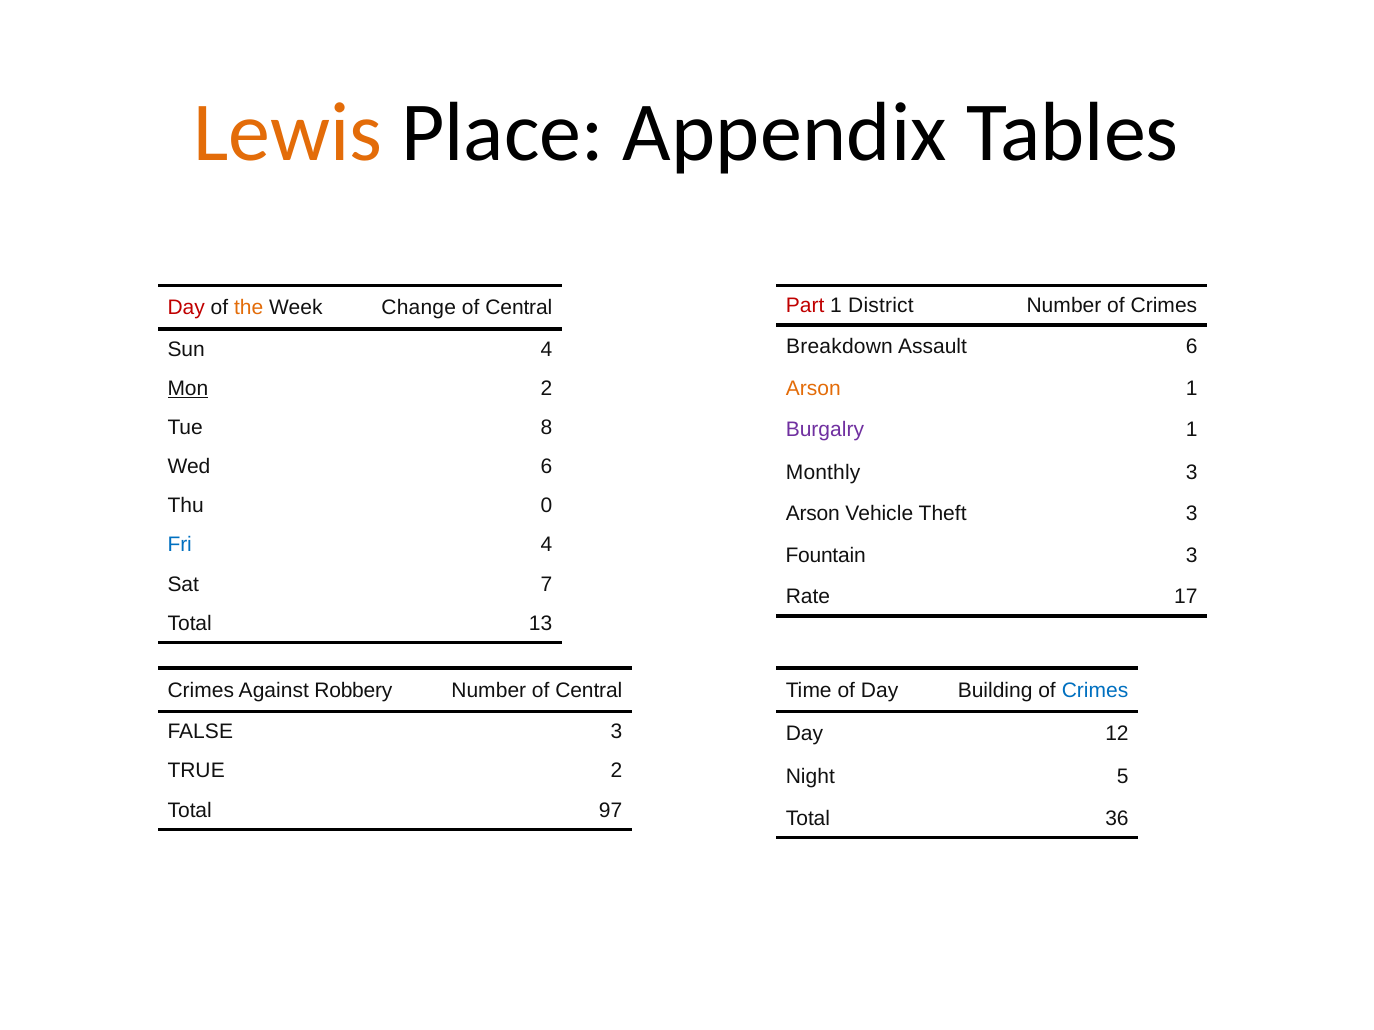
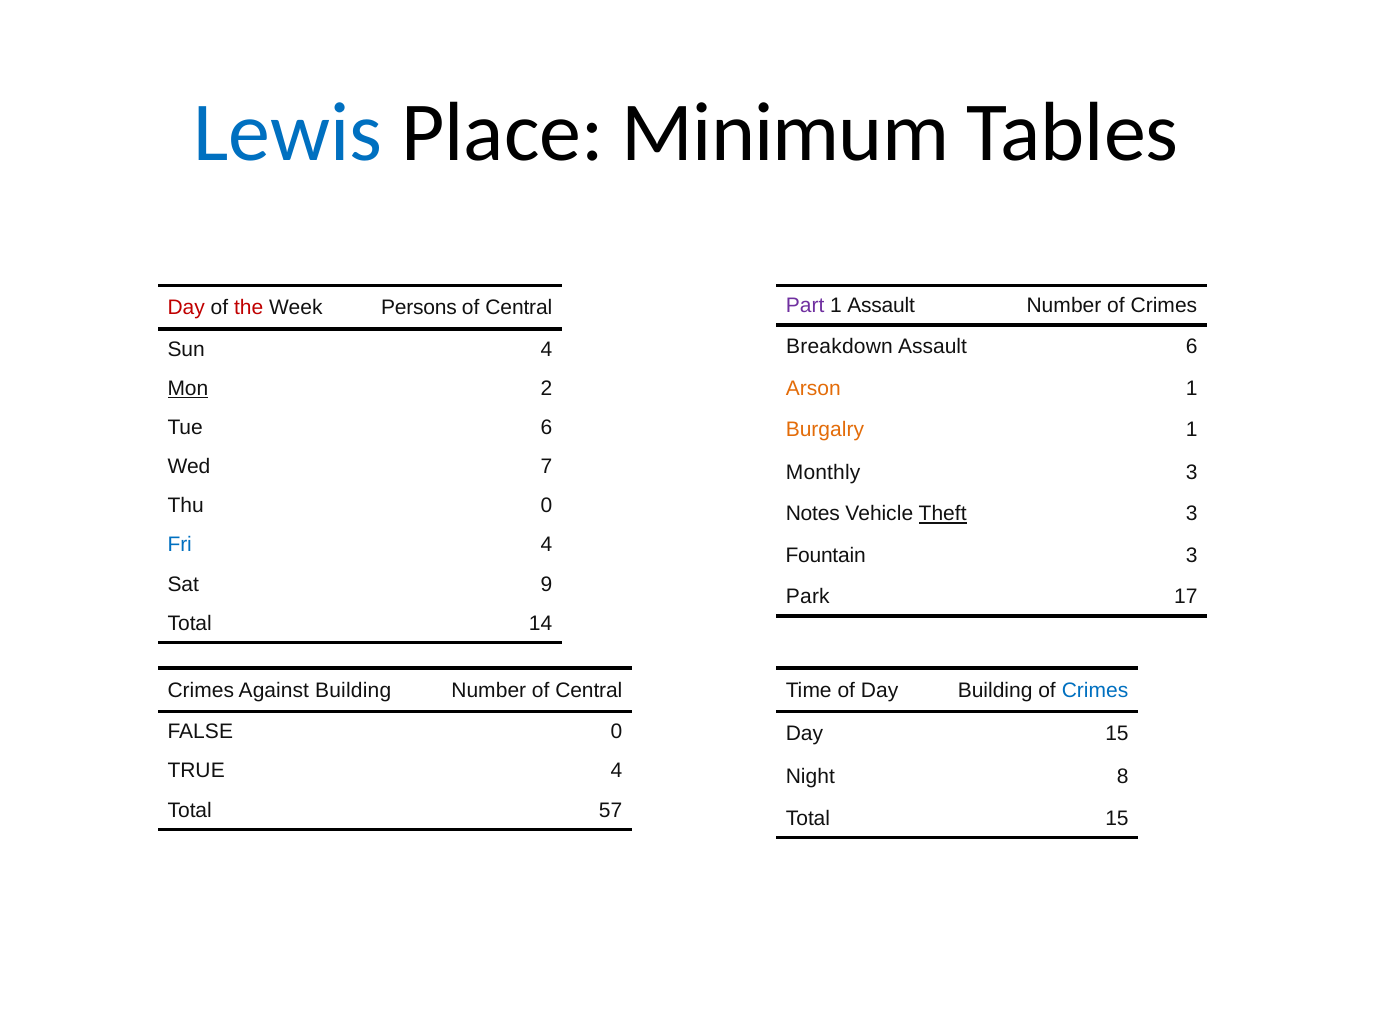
Lewis colour: orange -> blue
Appendix: Appendix -> Minimum
Part colour: red -> purple
1 District: District -> Assault
the colour: orange -> red
Change: Change -> Persons
Tue 8: 8 -> 6
Burgalry colour: purple -> orange
Wed 6: 6 -> 7
Arson at (813, 514): Arson -> Notes
Theft underline: none -> present
7: 7 -> 9
Rate: Rate -> Park
13: 13 -> 14
Against Robbery: Robbery -> Building
FALSE 3: 3 -> 0
Day 12: 12 -> 15
TRUE 2: 2 -> 4
5: 5 -> 8
97: 97 -> 57
Total 36: 36 -> 15
